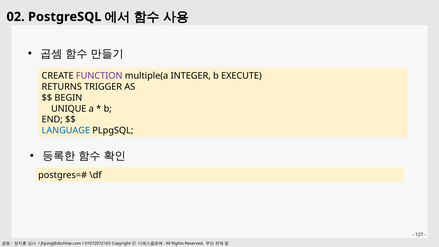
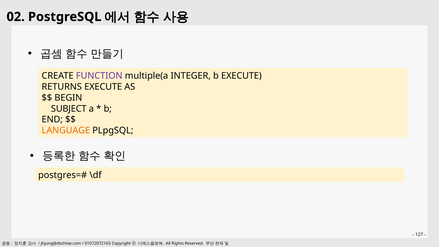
RETURNS TRIGGER: TRIGGER -> EXECUTE
UNIQUE: UNIQUE -> SUBJECT
LANGUAGE colour: blue -> orange
